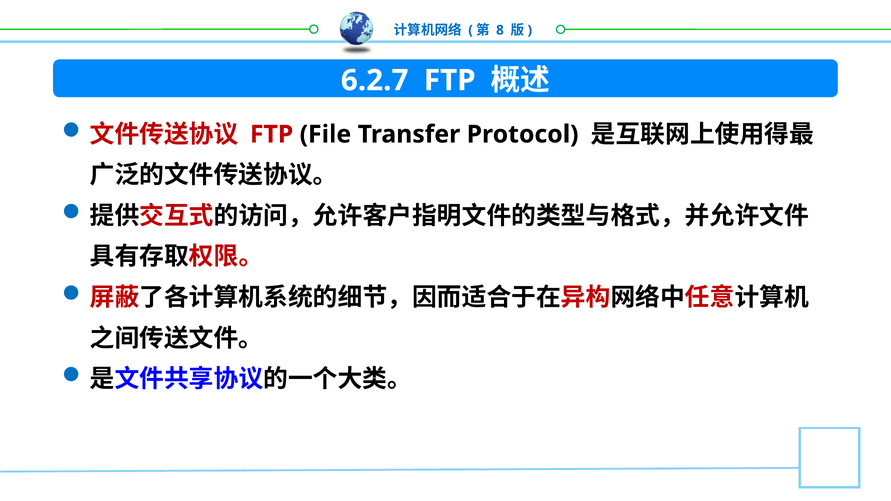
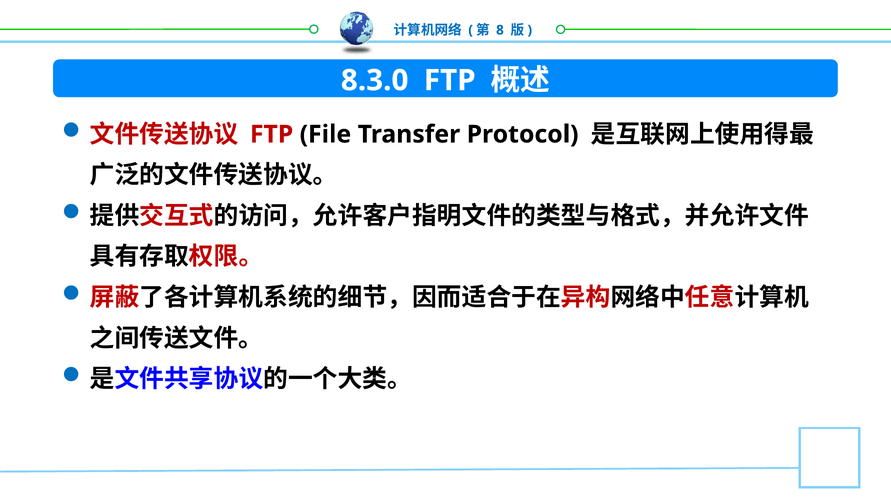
6.2.7: 6.2.7 -> 8.3.0
